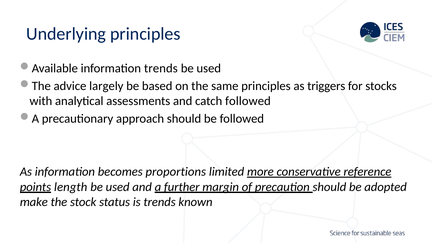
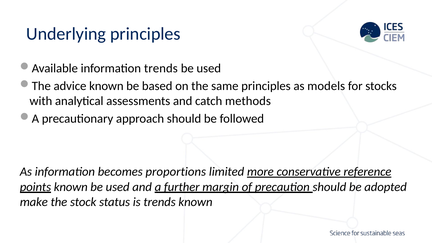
advice largely: largely -> known
triggers: triggers -> models
catch followed: followed -> methods
points length: length -> known
